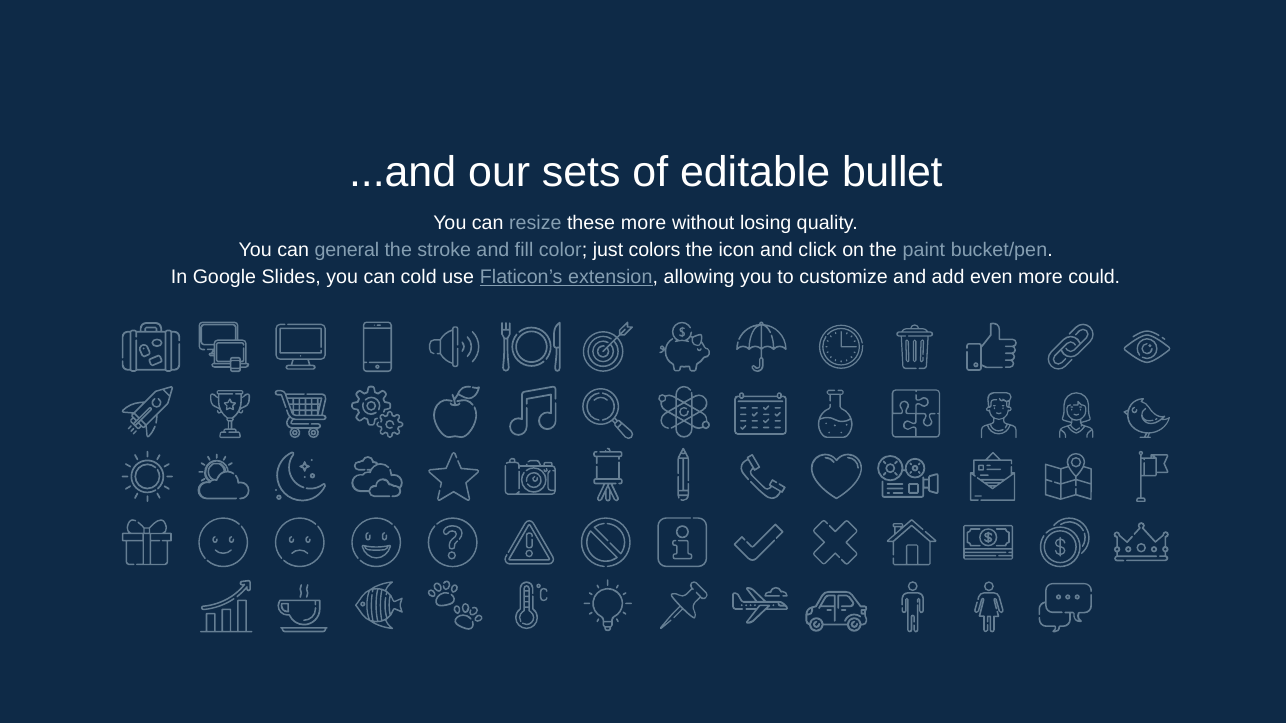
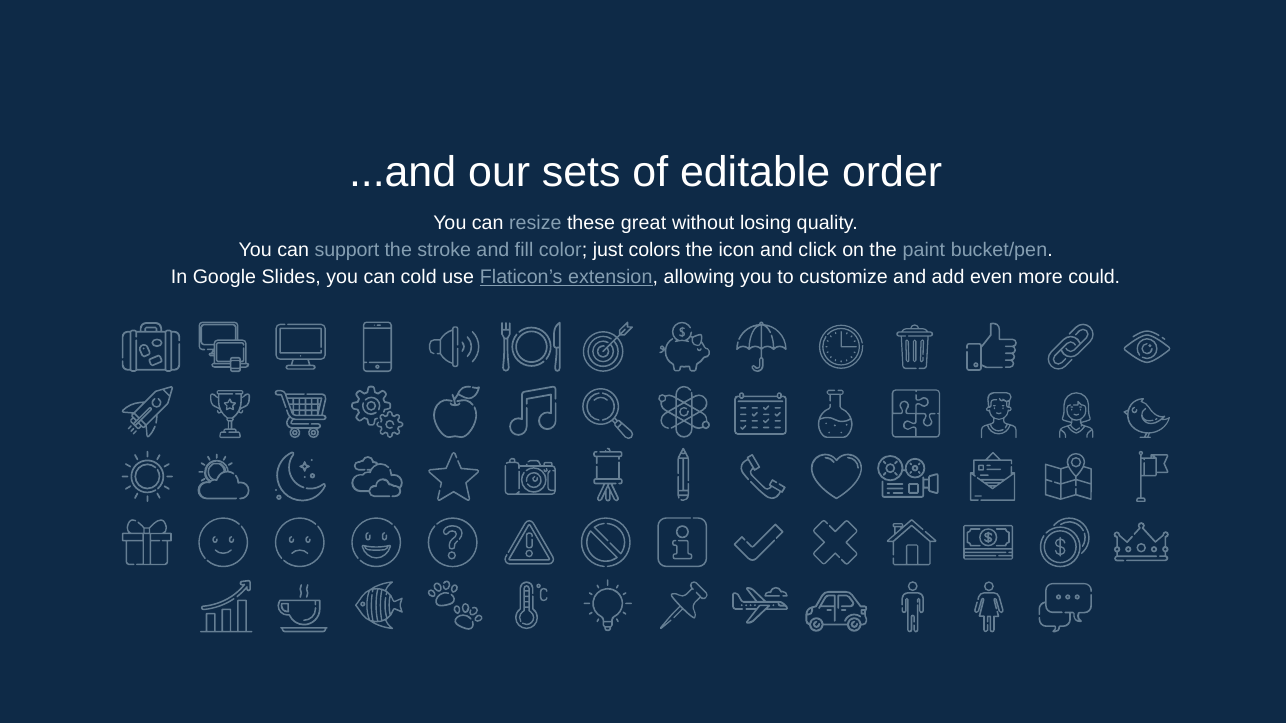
bullet: bullet -> order
these more: more -> great
general: general -> support
